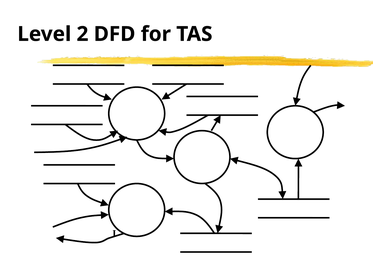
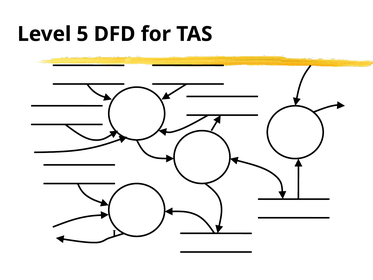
2: 2 -> 5
